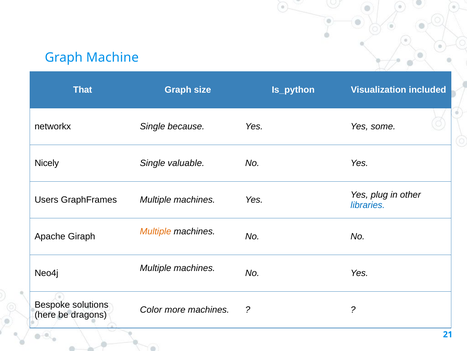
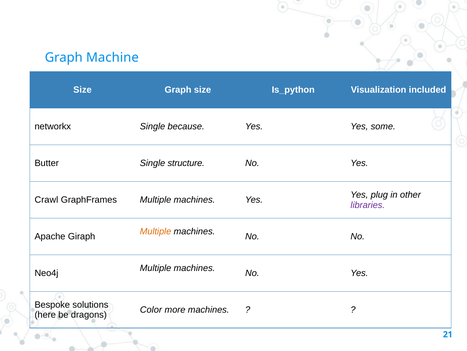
That at (83, 90): That -> Size
Nicely: Nicely -> Butter
valuable: valuable -> structure
Users: Users -> Crawl
libraries colour: blue -> purple
